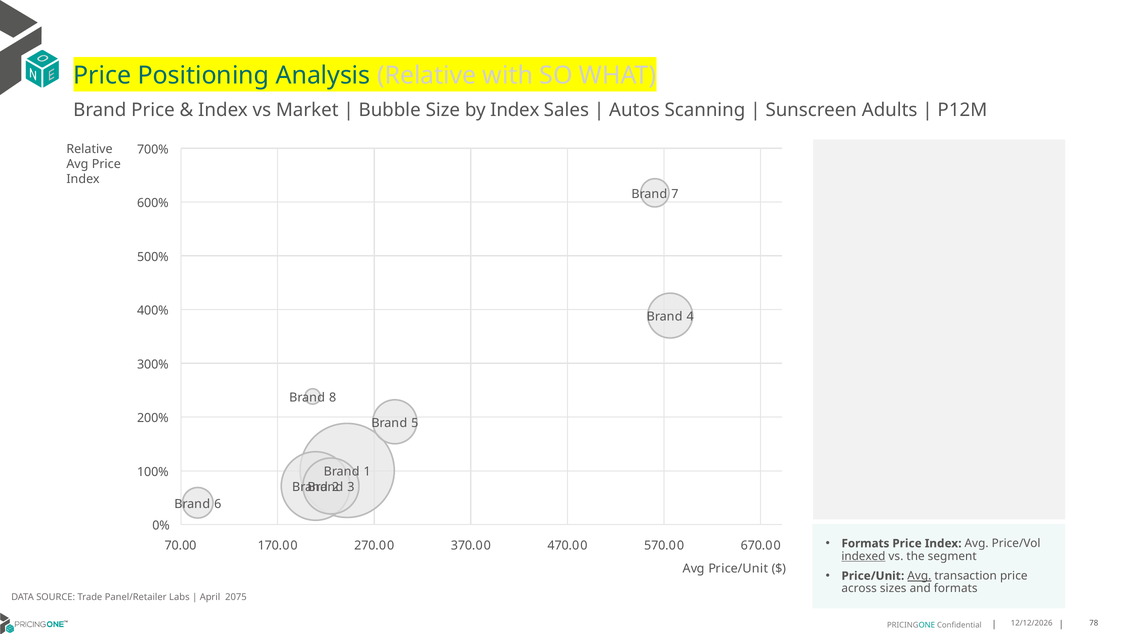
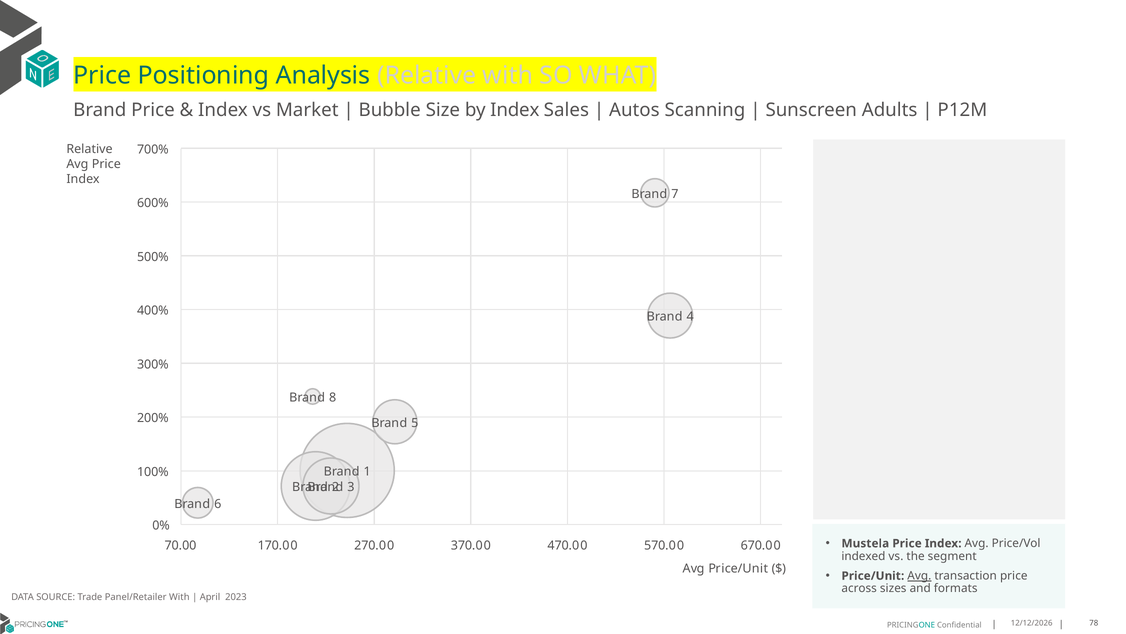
Formats at (865, 543): Formats -> Mustela
indexed underline: present -> none
Panel/Retailer Labs: Labs -> With
2075: 2075 -> 2023
